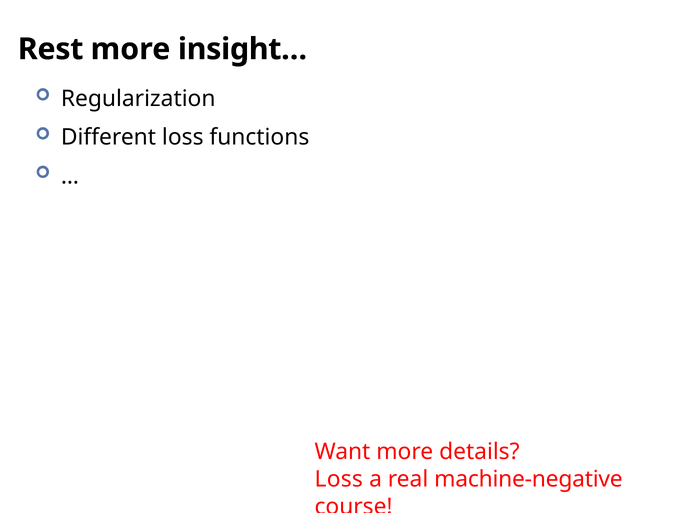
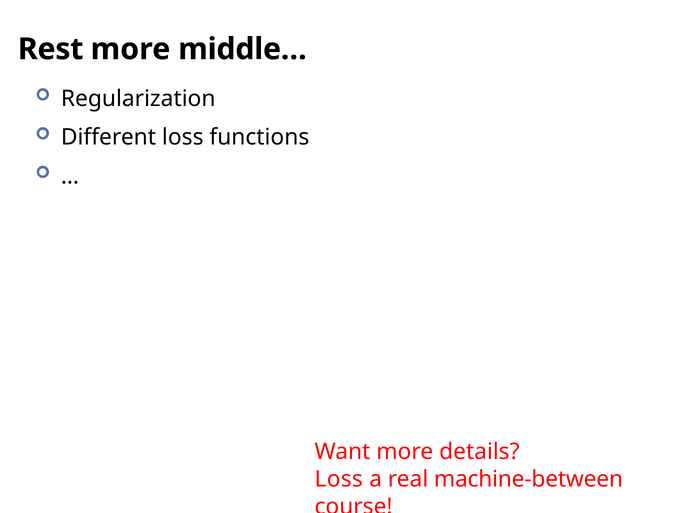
insight…: insight… -> middle…
machine-negative: machine-negative -> machine-between
